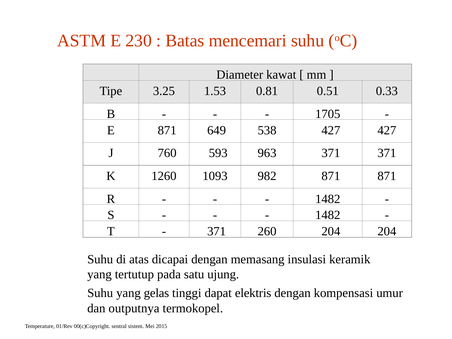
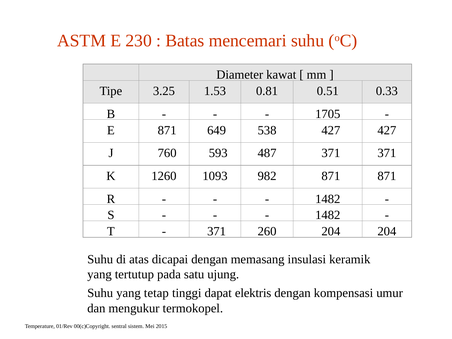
963: 963 -> 487
gelas: gelas -> tetap
outputnya: outputnya -> mengukur
